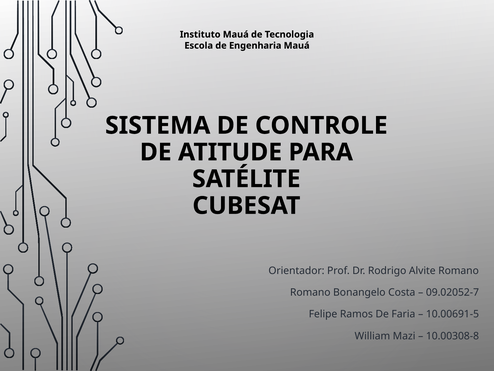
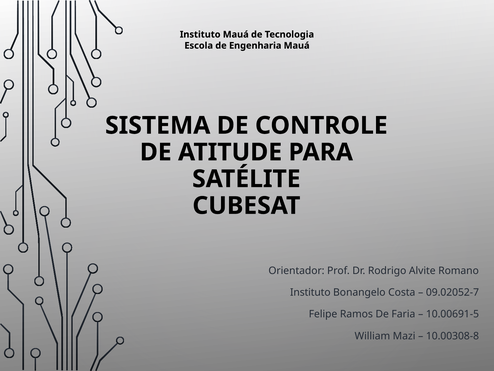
Romano at (310, 292): Romano -> Instituto
